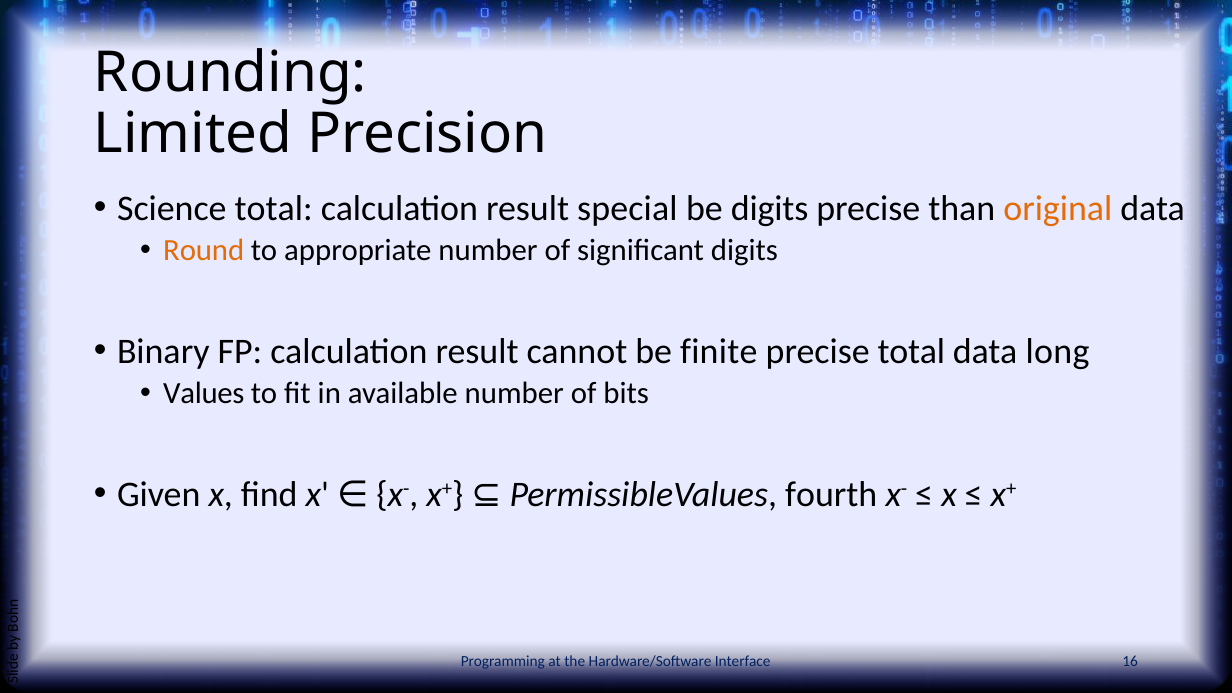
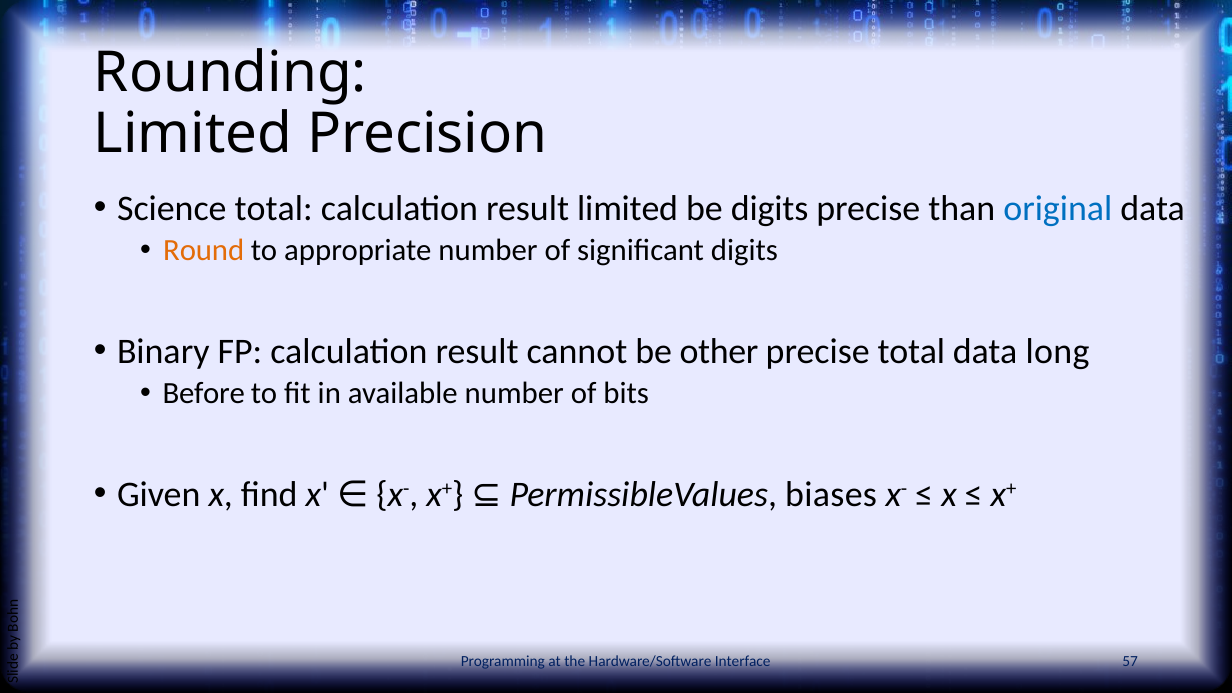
result special: special -> limited
original colour: orange -> blue
finite: finite -> other
Values: Values -> Before
fourth: fourth -> biases
16: 16 -> 57
